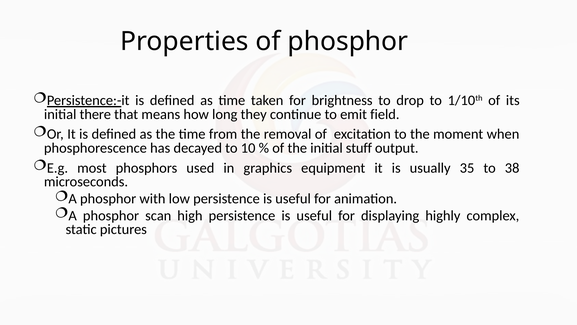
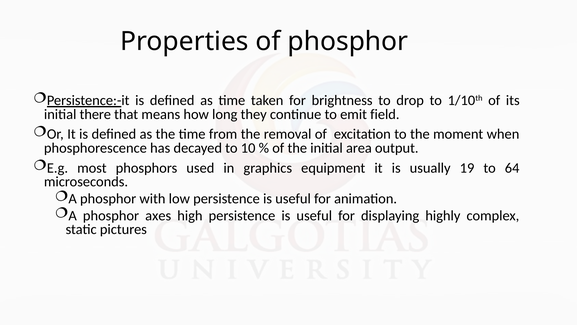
stuff: stuff -> area
35: 35 -> 19
38: 38 -> 64
scan: scan -> axes
